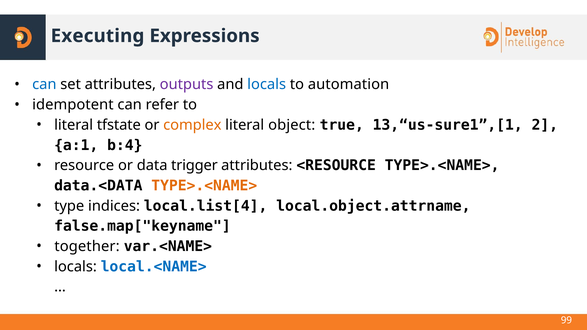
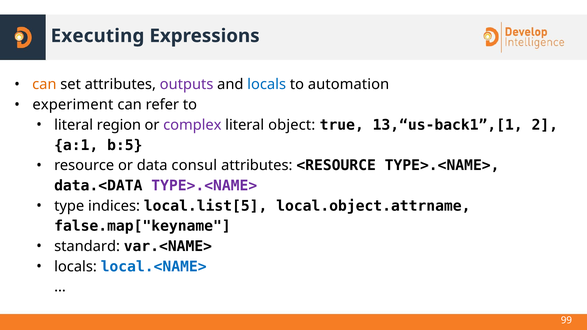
can at (44, 85) colour: blue -> orange
idempotent: idempotent -> experiment
tfstate: tfstate -> region
complex colour: orange -> purple
13,“us-sure1”,[1: 13,“us-sure1”,[1 -> 13,“us-back1”,[1
b:4: b:4 -> b:5
trigger: trigger -> consul
TYPE>.<NAME> at (204, 186) colour: orange -> purple
local.list[4: local.list[4 -> local.list[5
together: together -> standard
